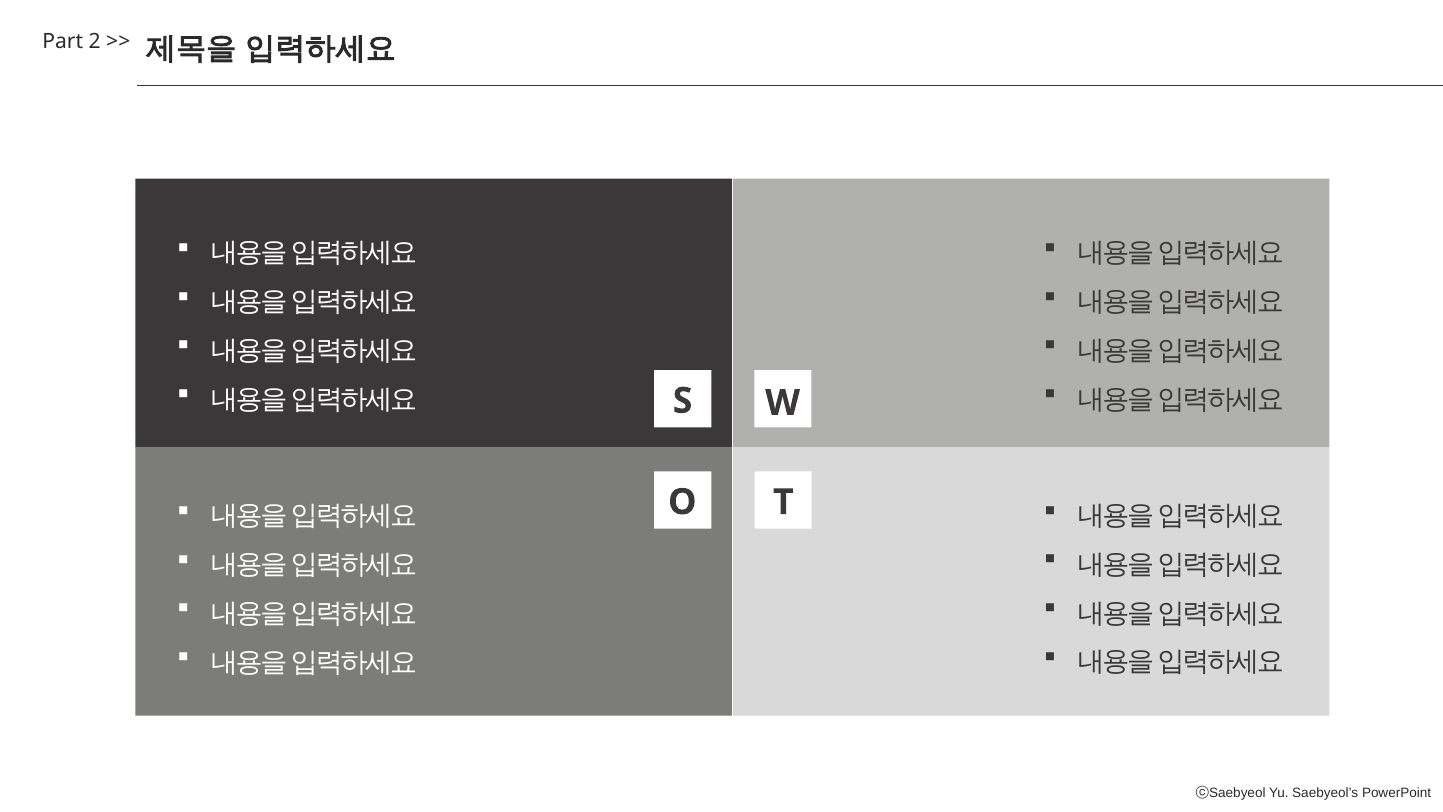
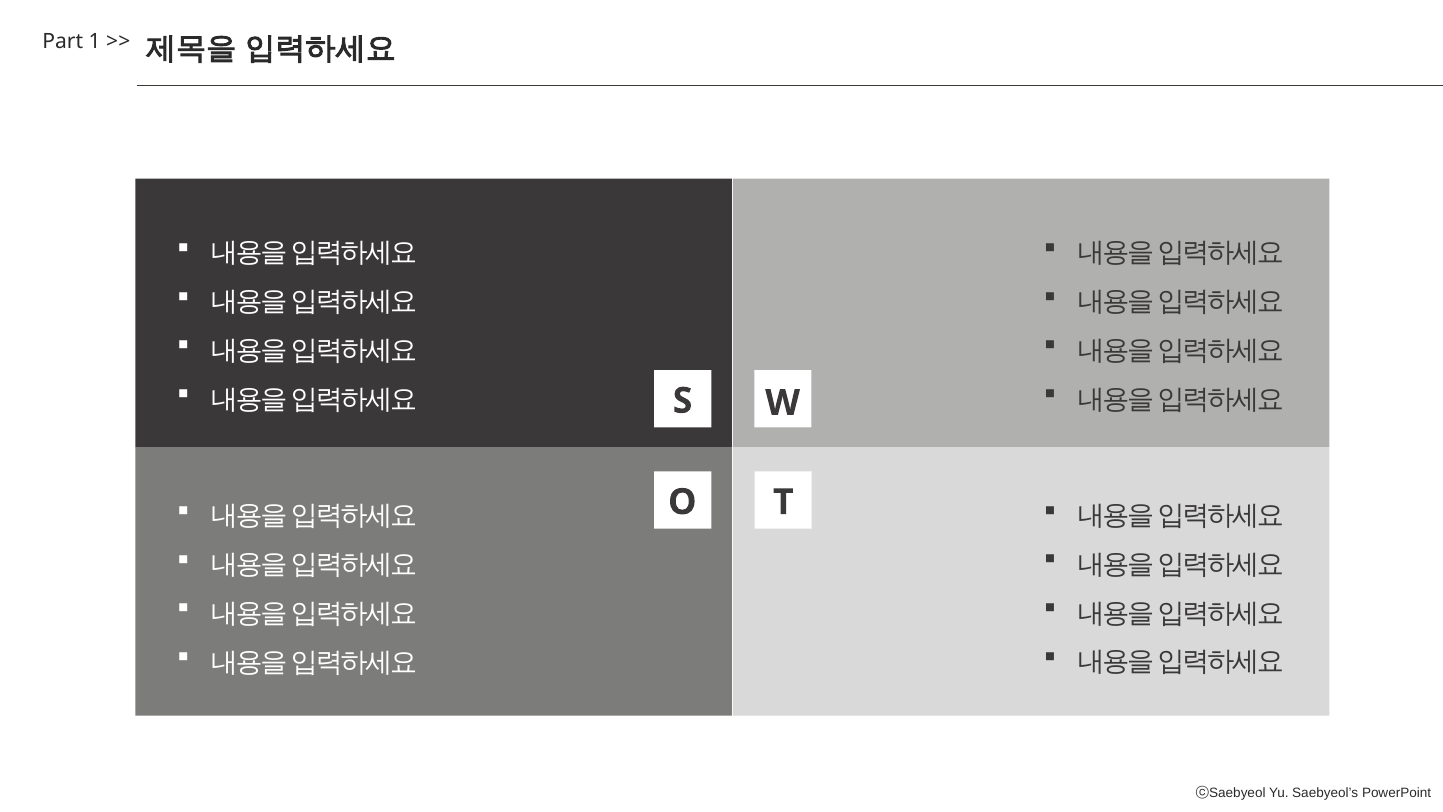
2: 2 -> 1
